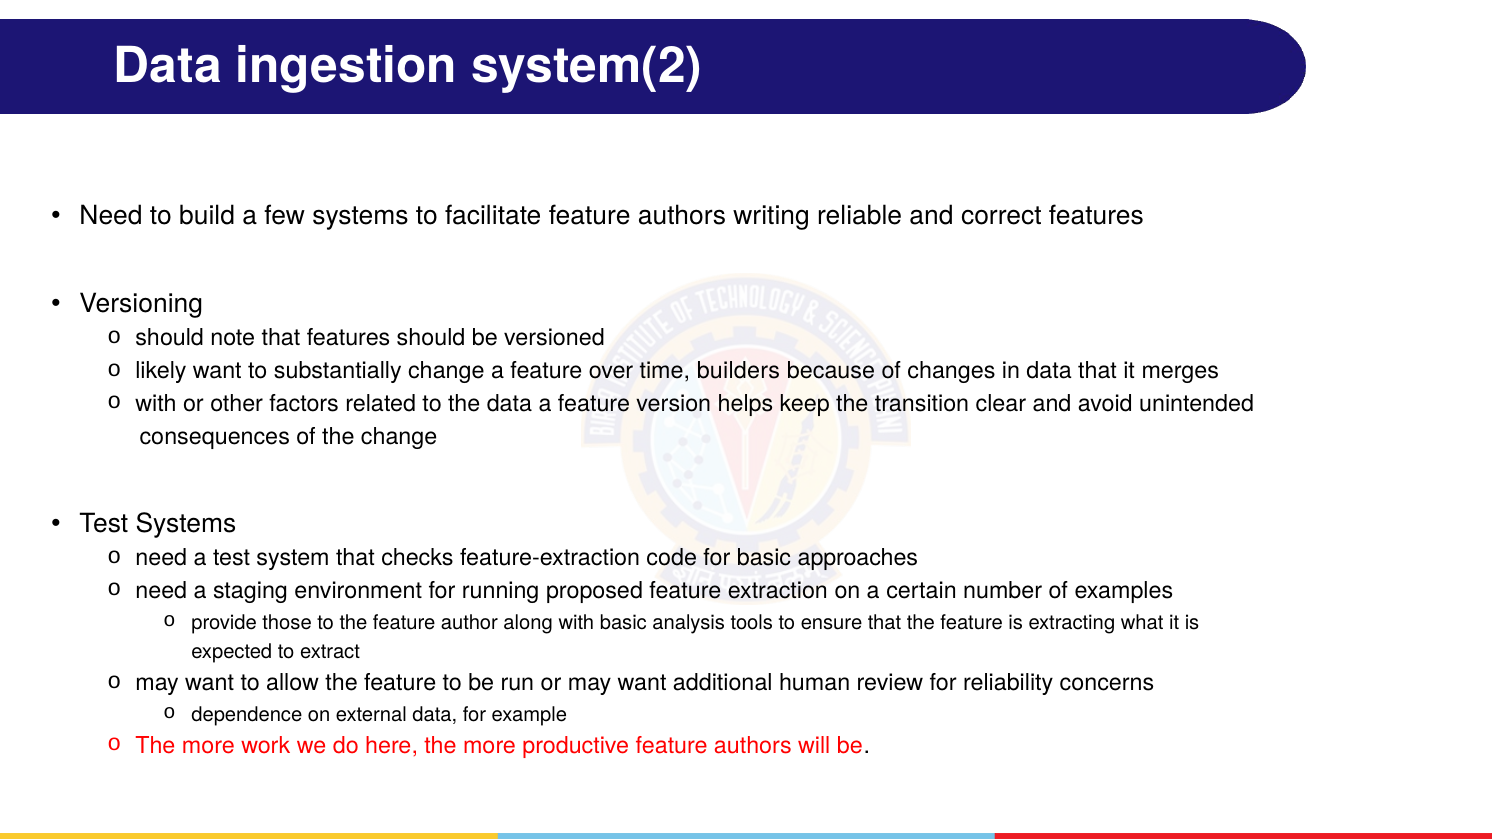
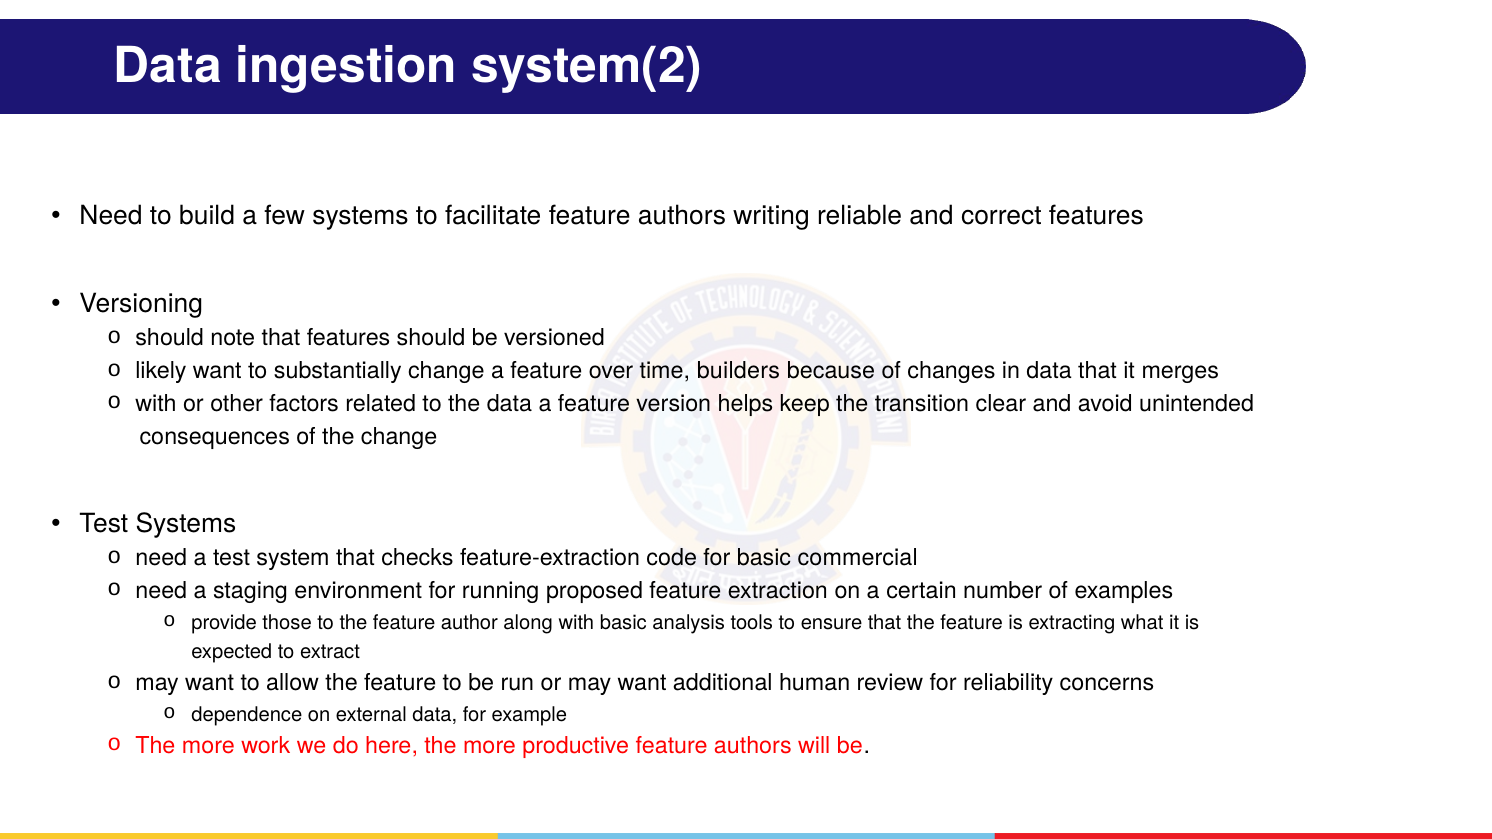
approaches: approaches -> commercial
